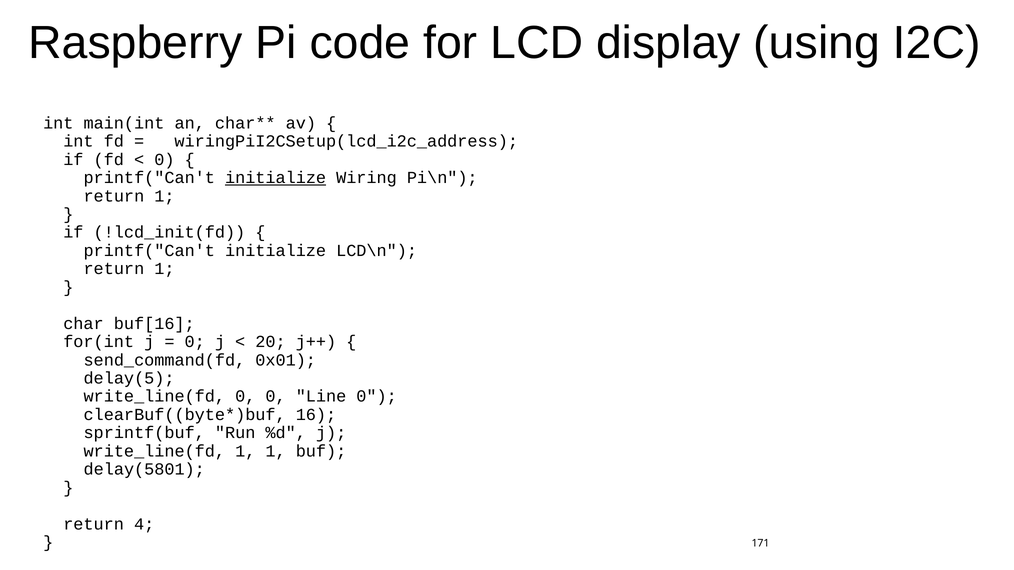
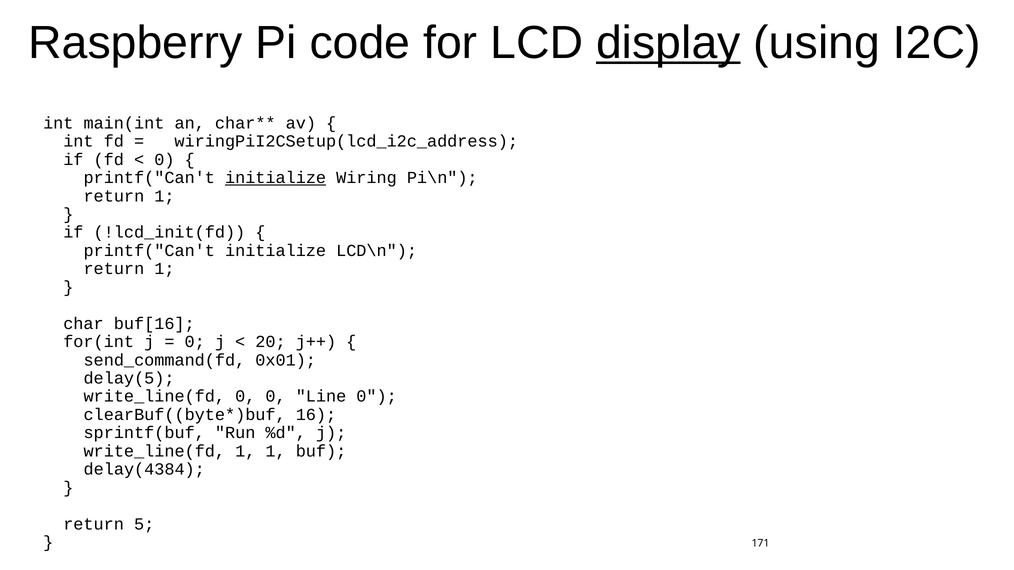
display underline: none -> present
delay(5801: delay(5801 -> delay(4384
4: 4 -> 5
